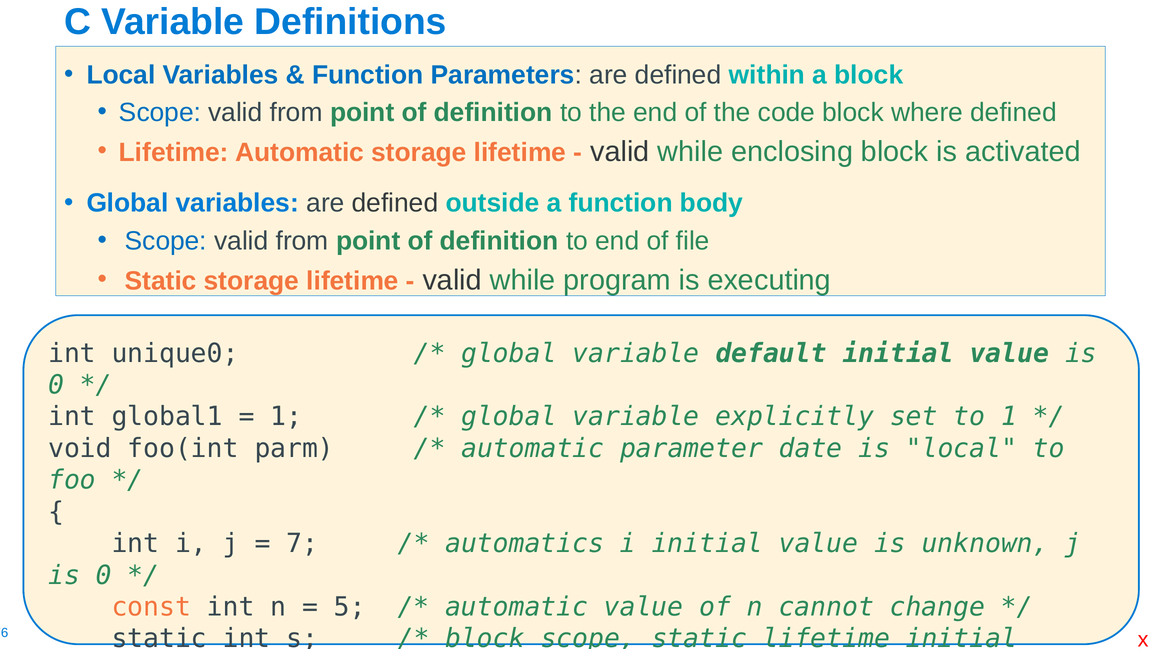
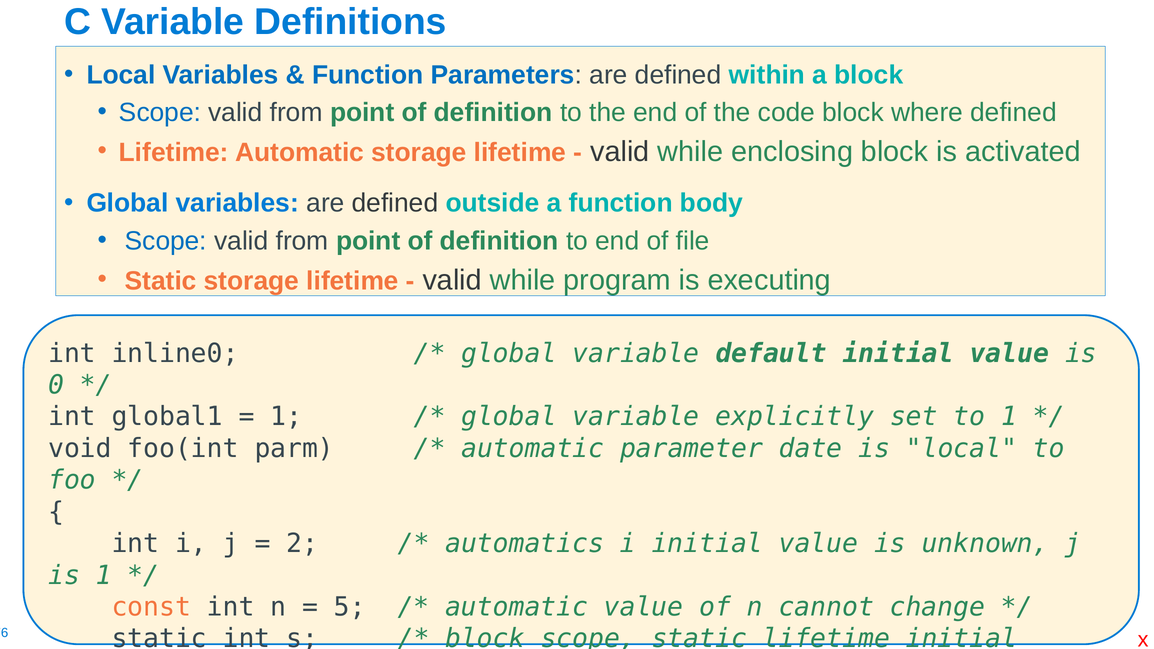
unique0: unique0 -> inline0
7: 7 -> 2
0 at (104, 575): 0 -> 1
